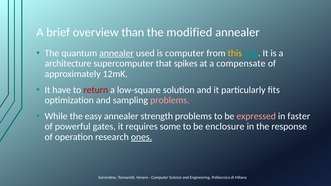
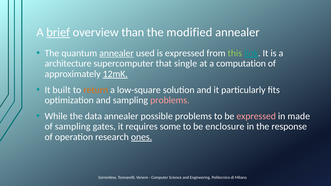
brief underline: none -> present
is computer: computer -> expressed
this colour: yellow -> light green
spikes: spikes -> single
compensate: compensate -> computation
12mK underline: none -> present
have: have -> built
return colour: red -> orange
easy: easy -> data
strength: strength -> possible
faster: faster -> made
of powerful: powerful -> sampling
